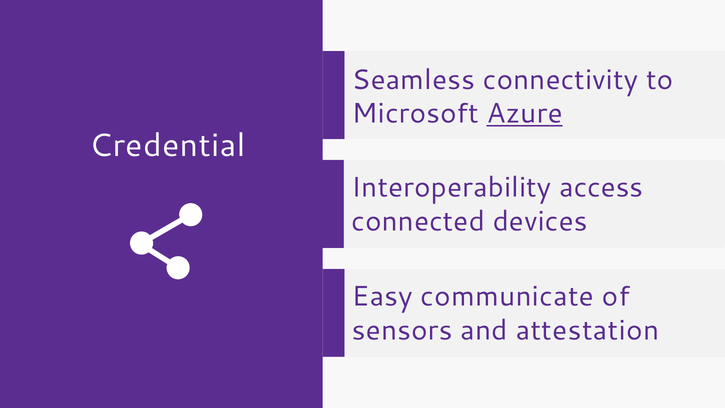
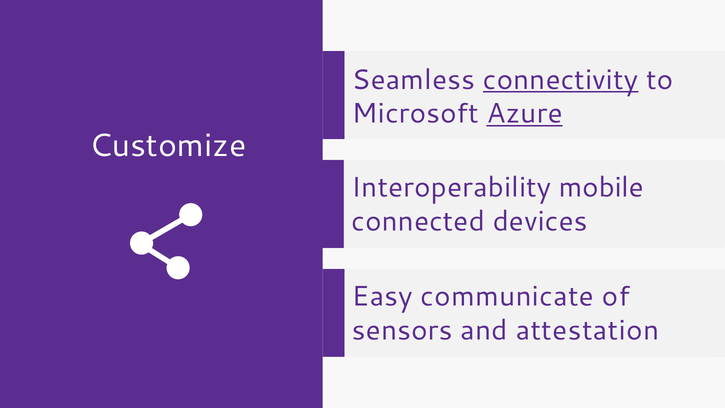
connectivity underline: none -> present
Credential: Credential -> Customize
access: access -> mobile
